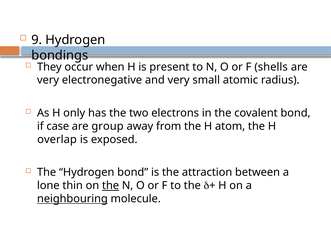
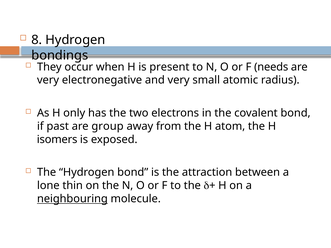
9: 9 -> 8
shells: shells -> needs
case: case -> past
overlap: overlap -> isomers
the at (111, 186) underline: present -> none
